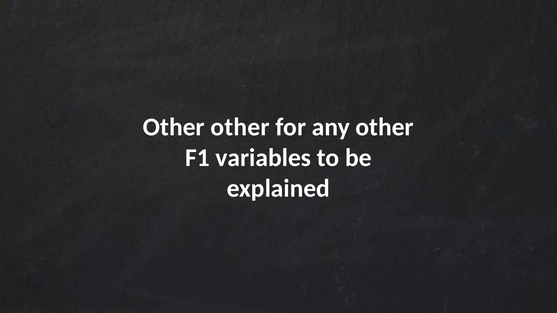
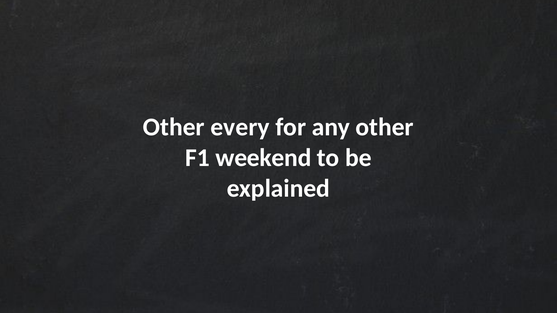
Other other: other -> every
variables: variables -> weekend
